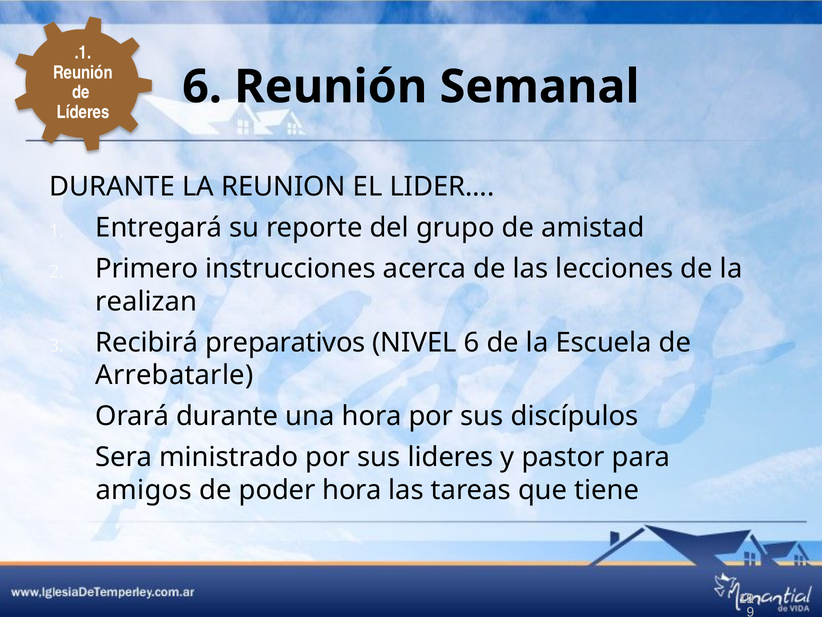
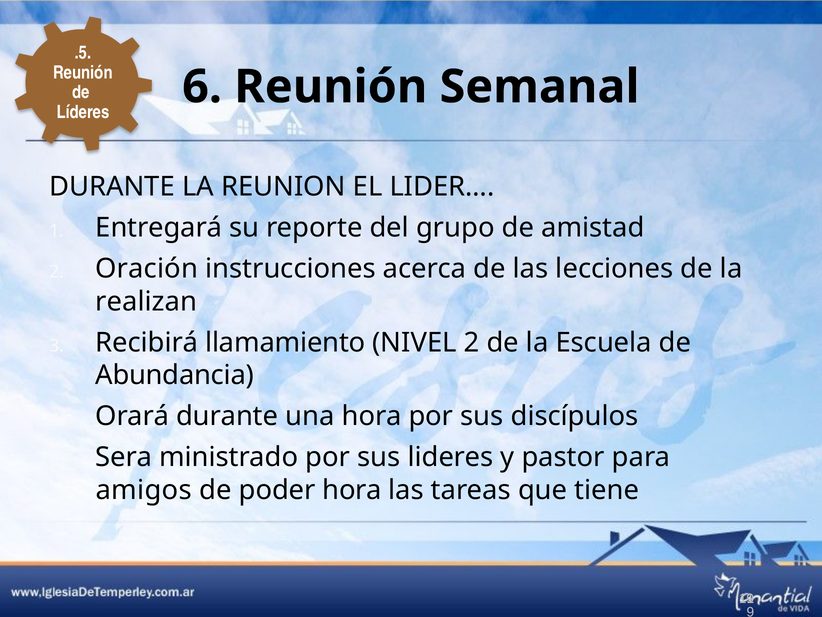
.1: .1 -> .5
Primero: Primero -> Oración
preparativos: preparativos -> llamamiento
NIVEL 6: 6 -> 2
Arrebatarle: Arrebatarle -> Abundancia
